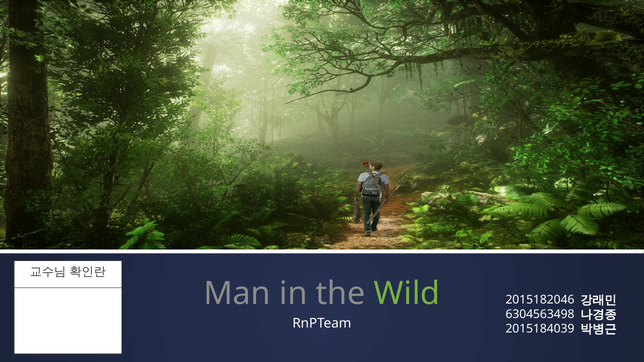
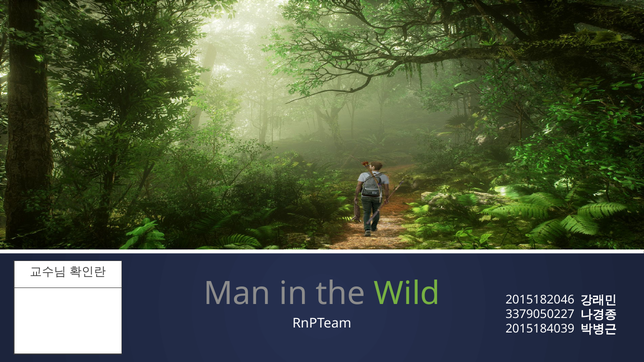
6304563498: 6304563498 -> 3379050227
